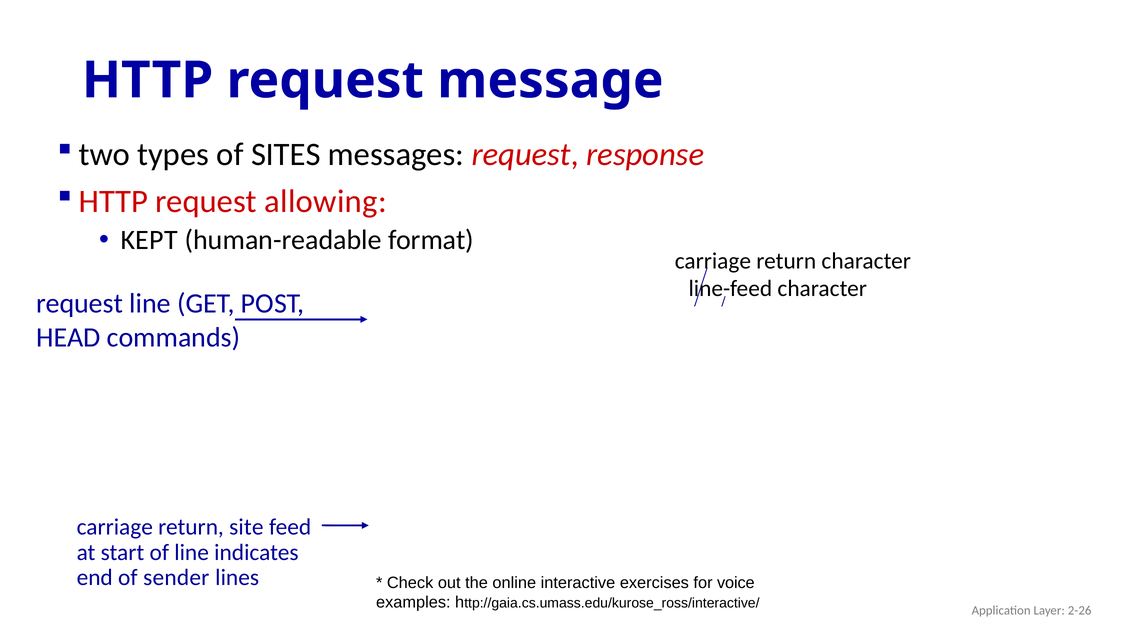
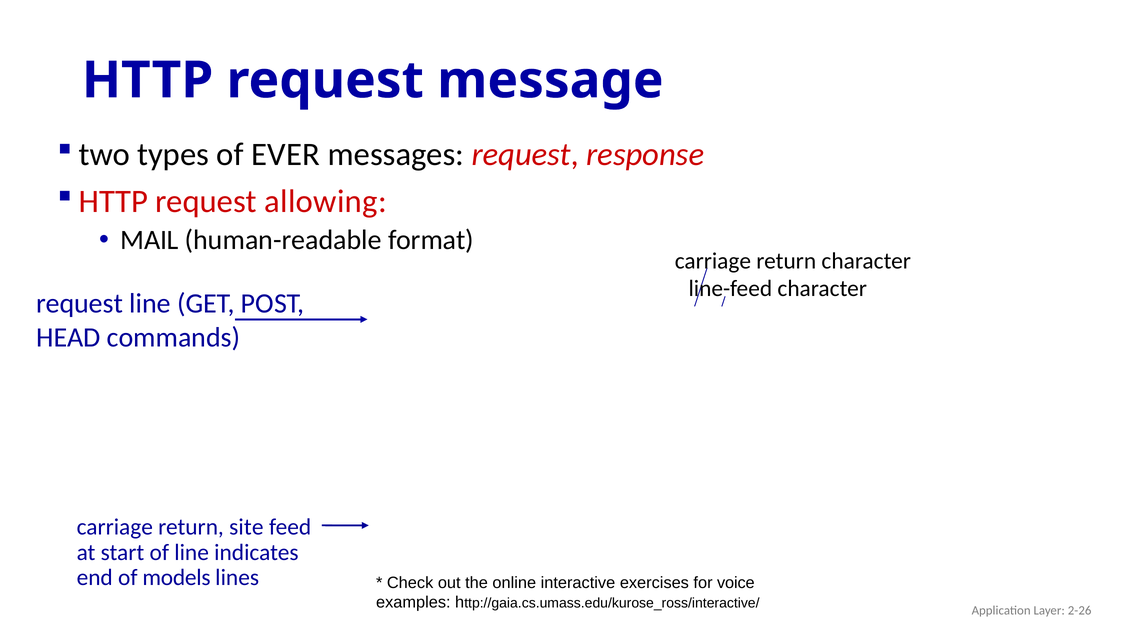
SITES: SITES -> EVER
KEPT: KEPT -> MAIL
sender: sender -> models
